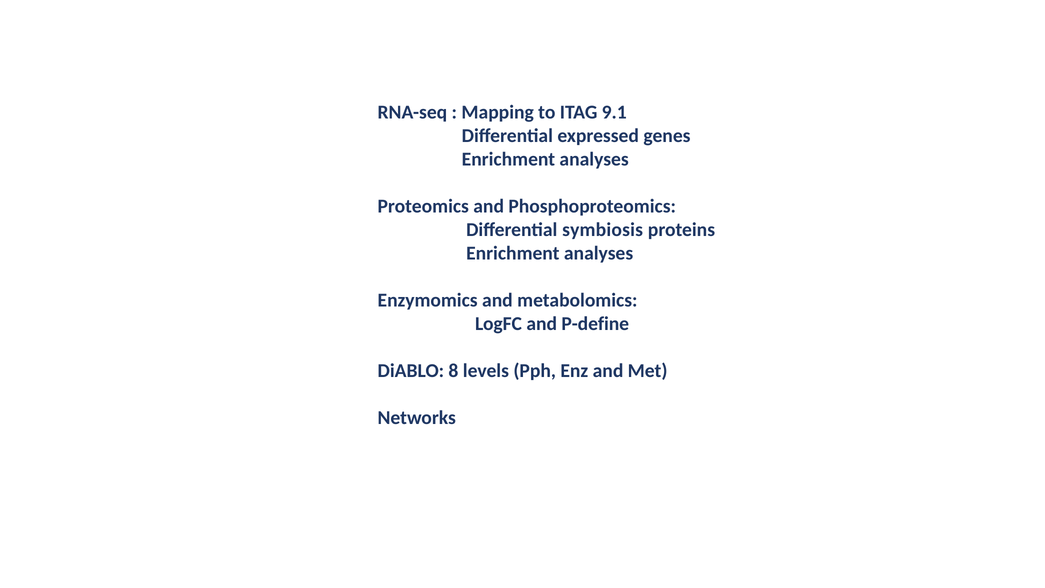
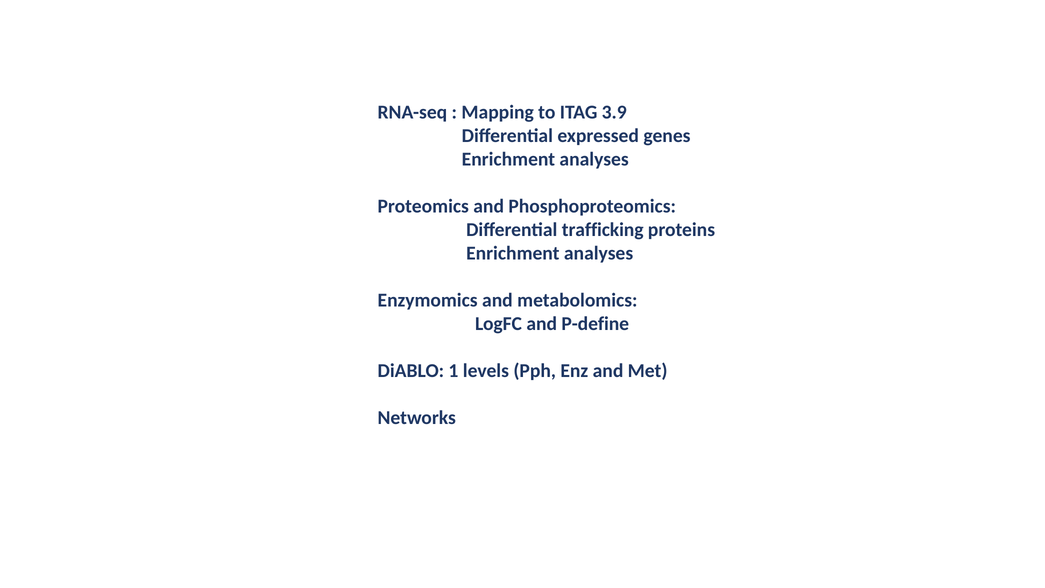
9.1: 9.1 -> 3.9
symbiosis: symbiosis -> trafficking
8: 8 -> 1
